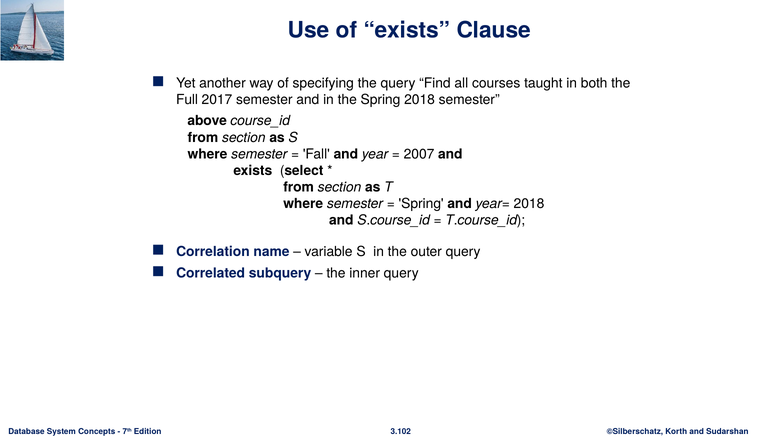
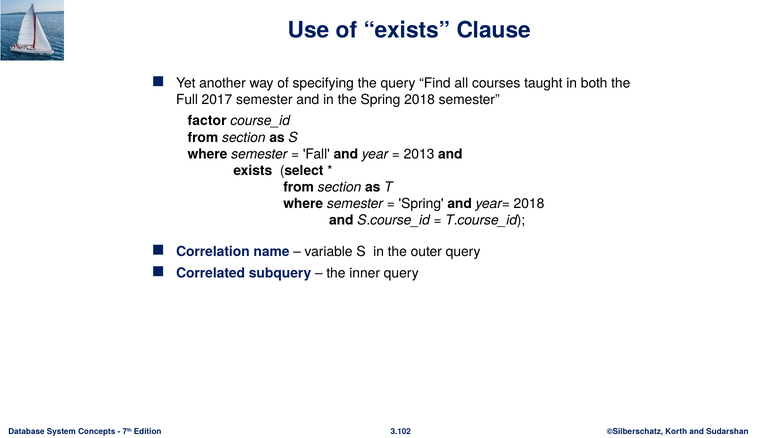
above: above -> factor
2007: 2007 -> 2013
